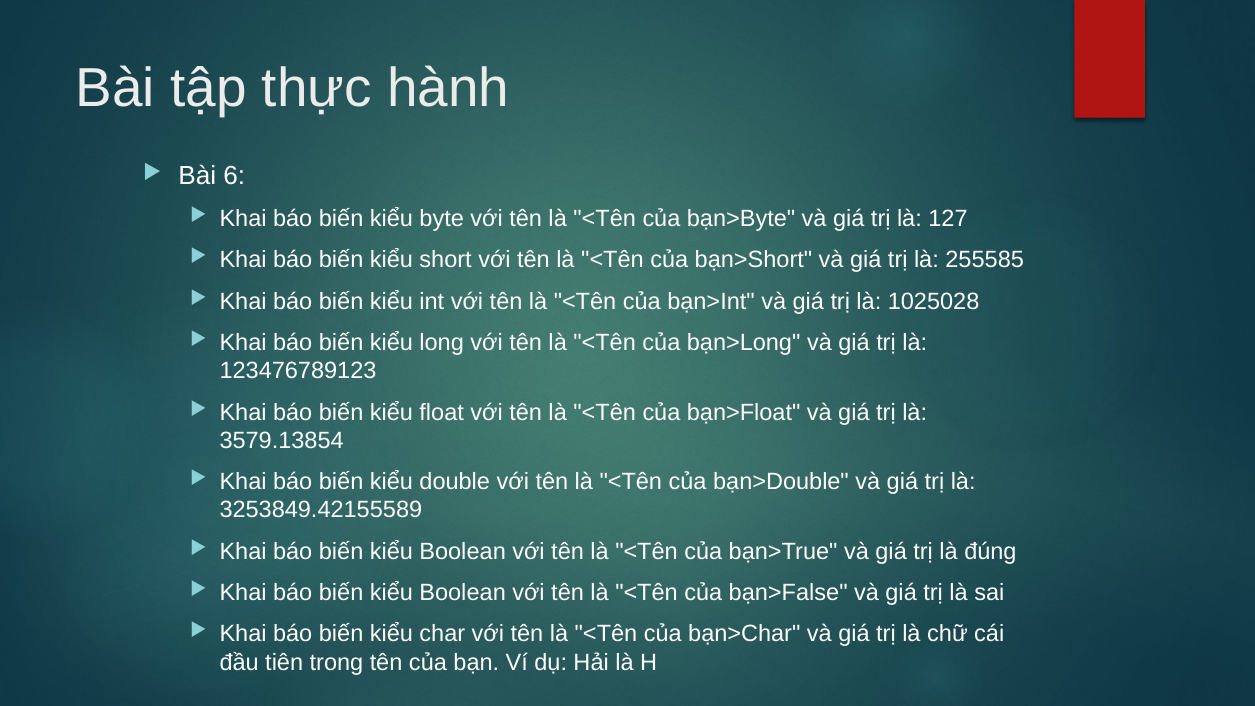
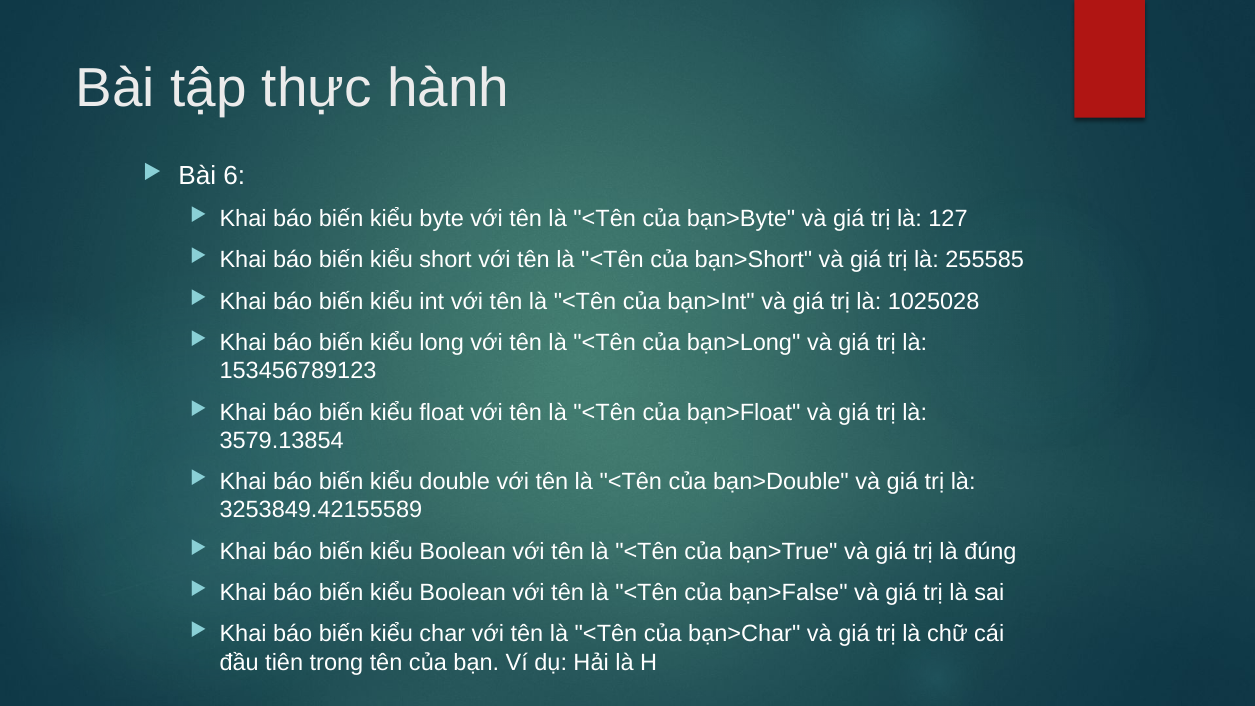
123476789123: 123476789123 -> 153456789123
